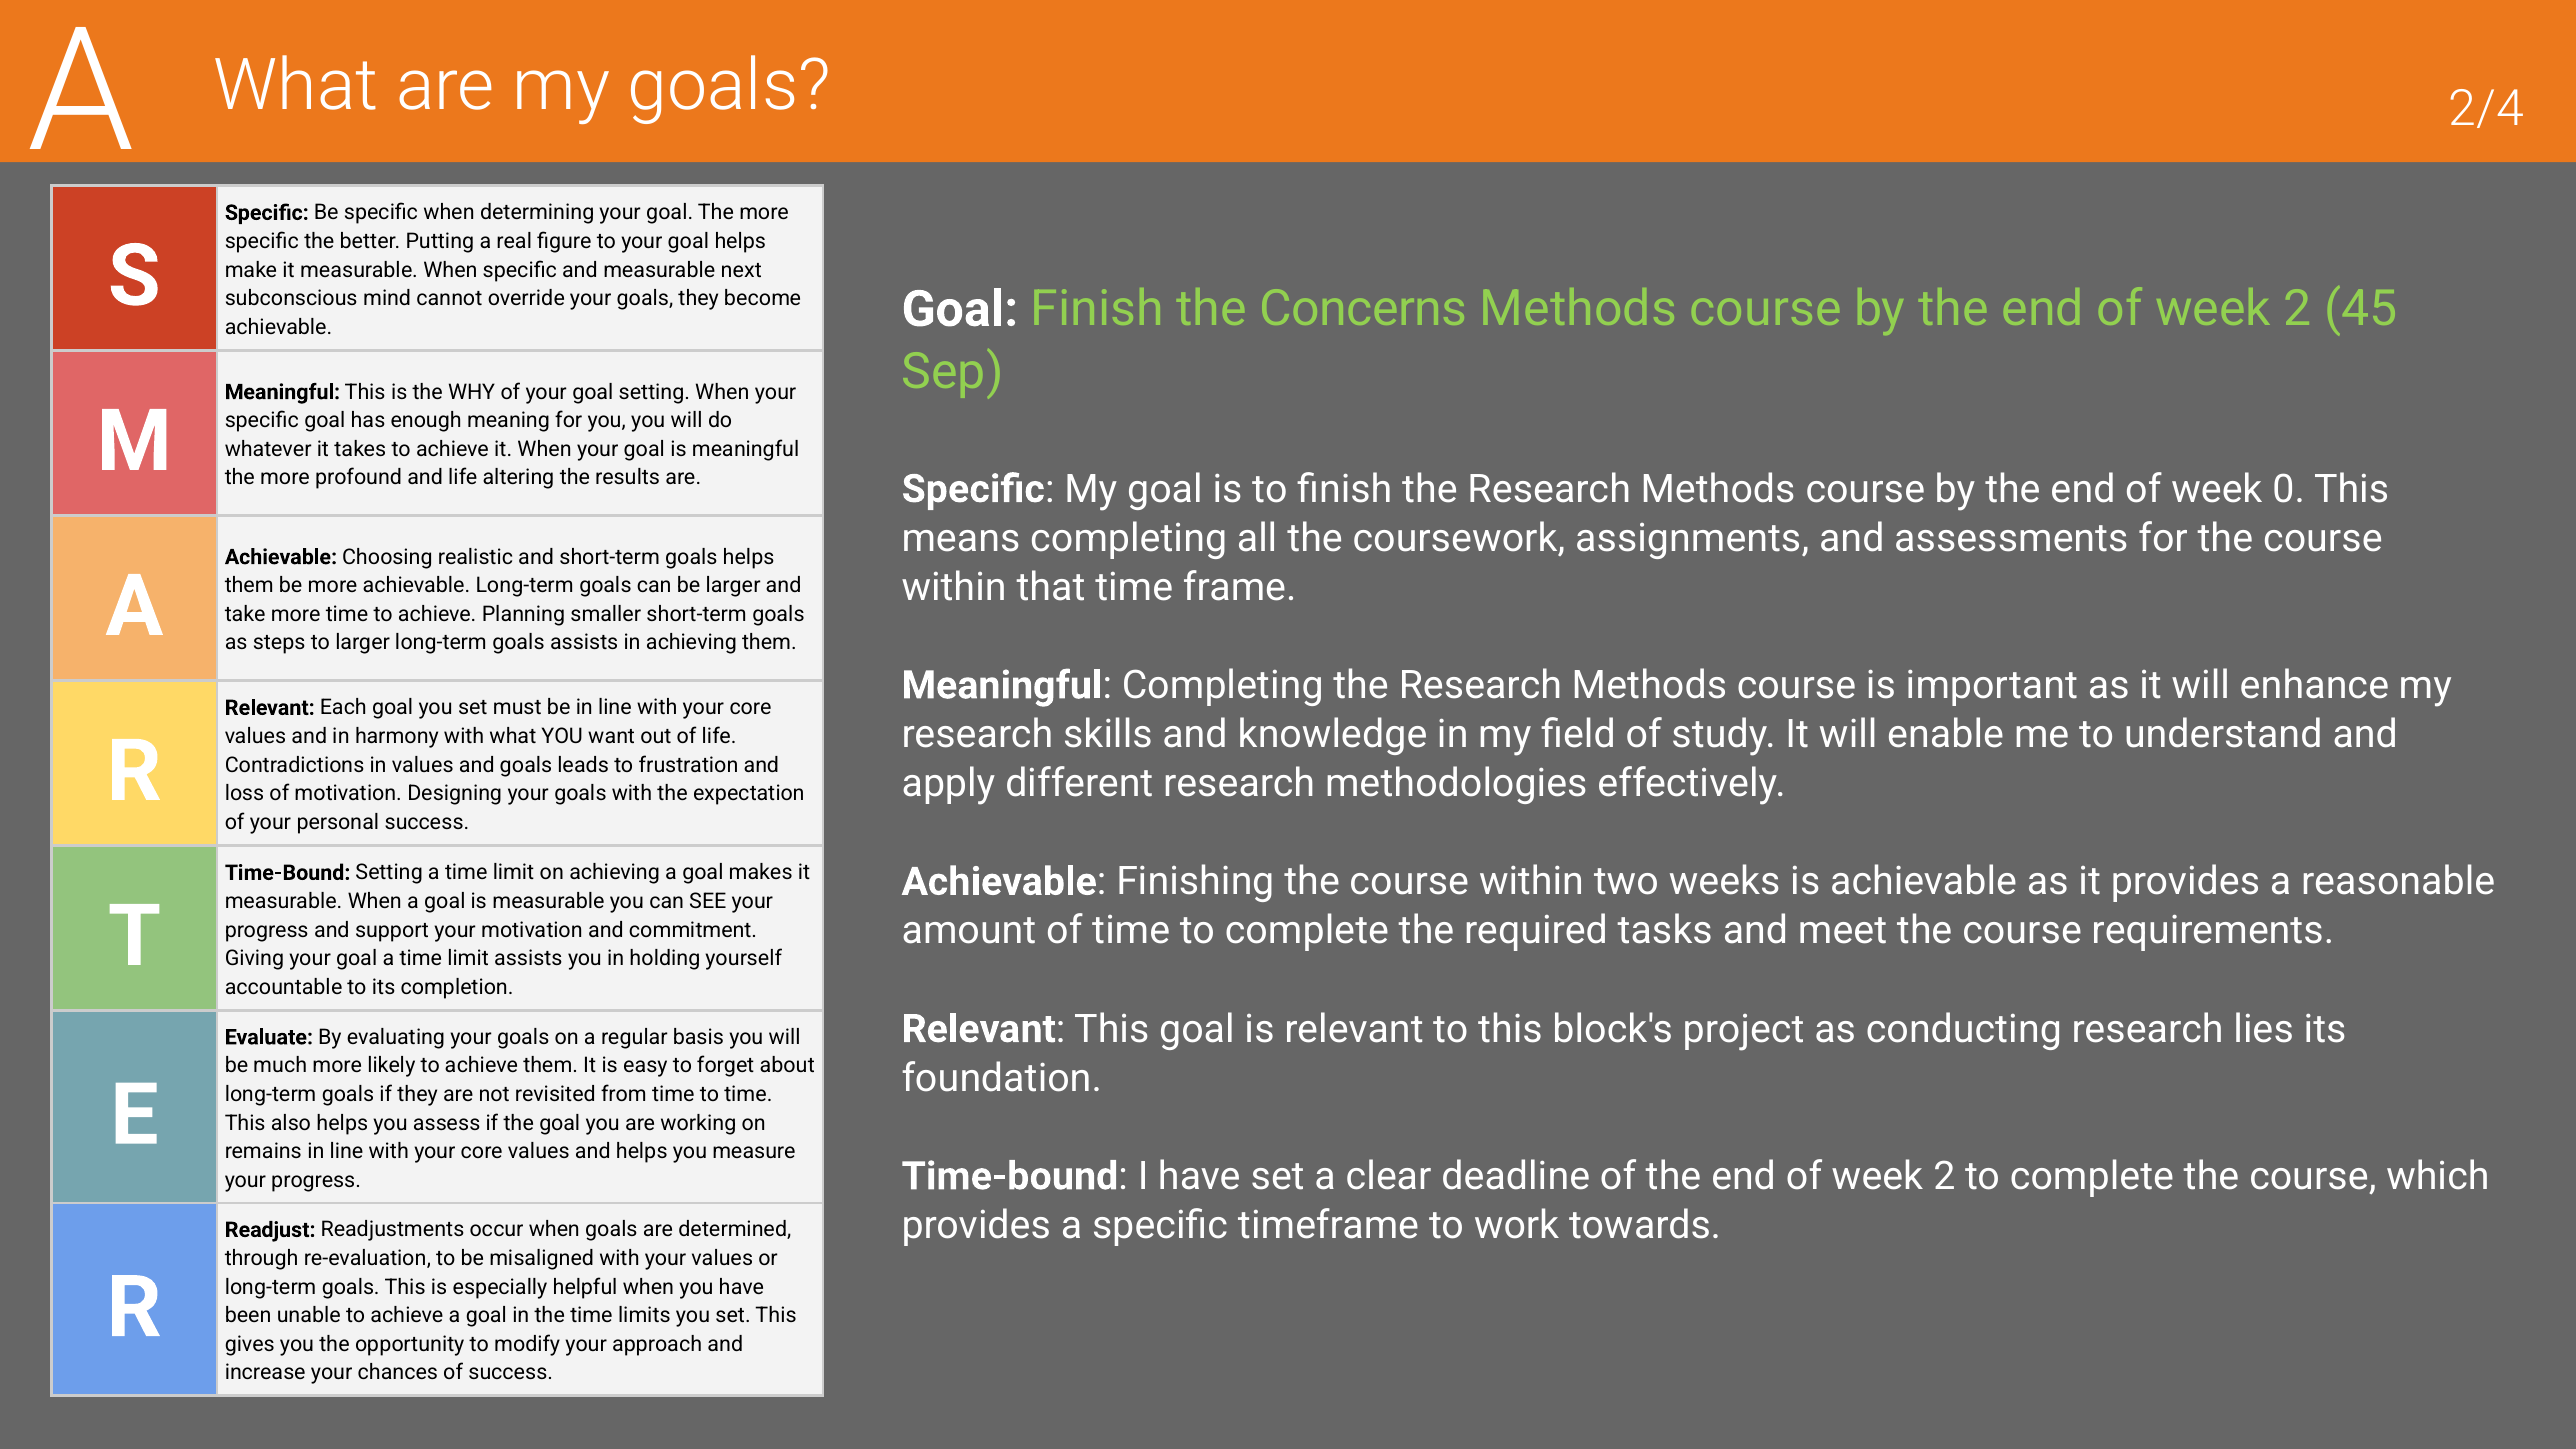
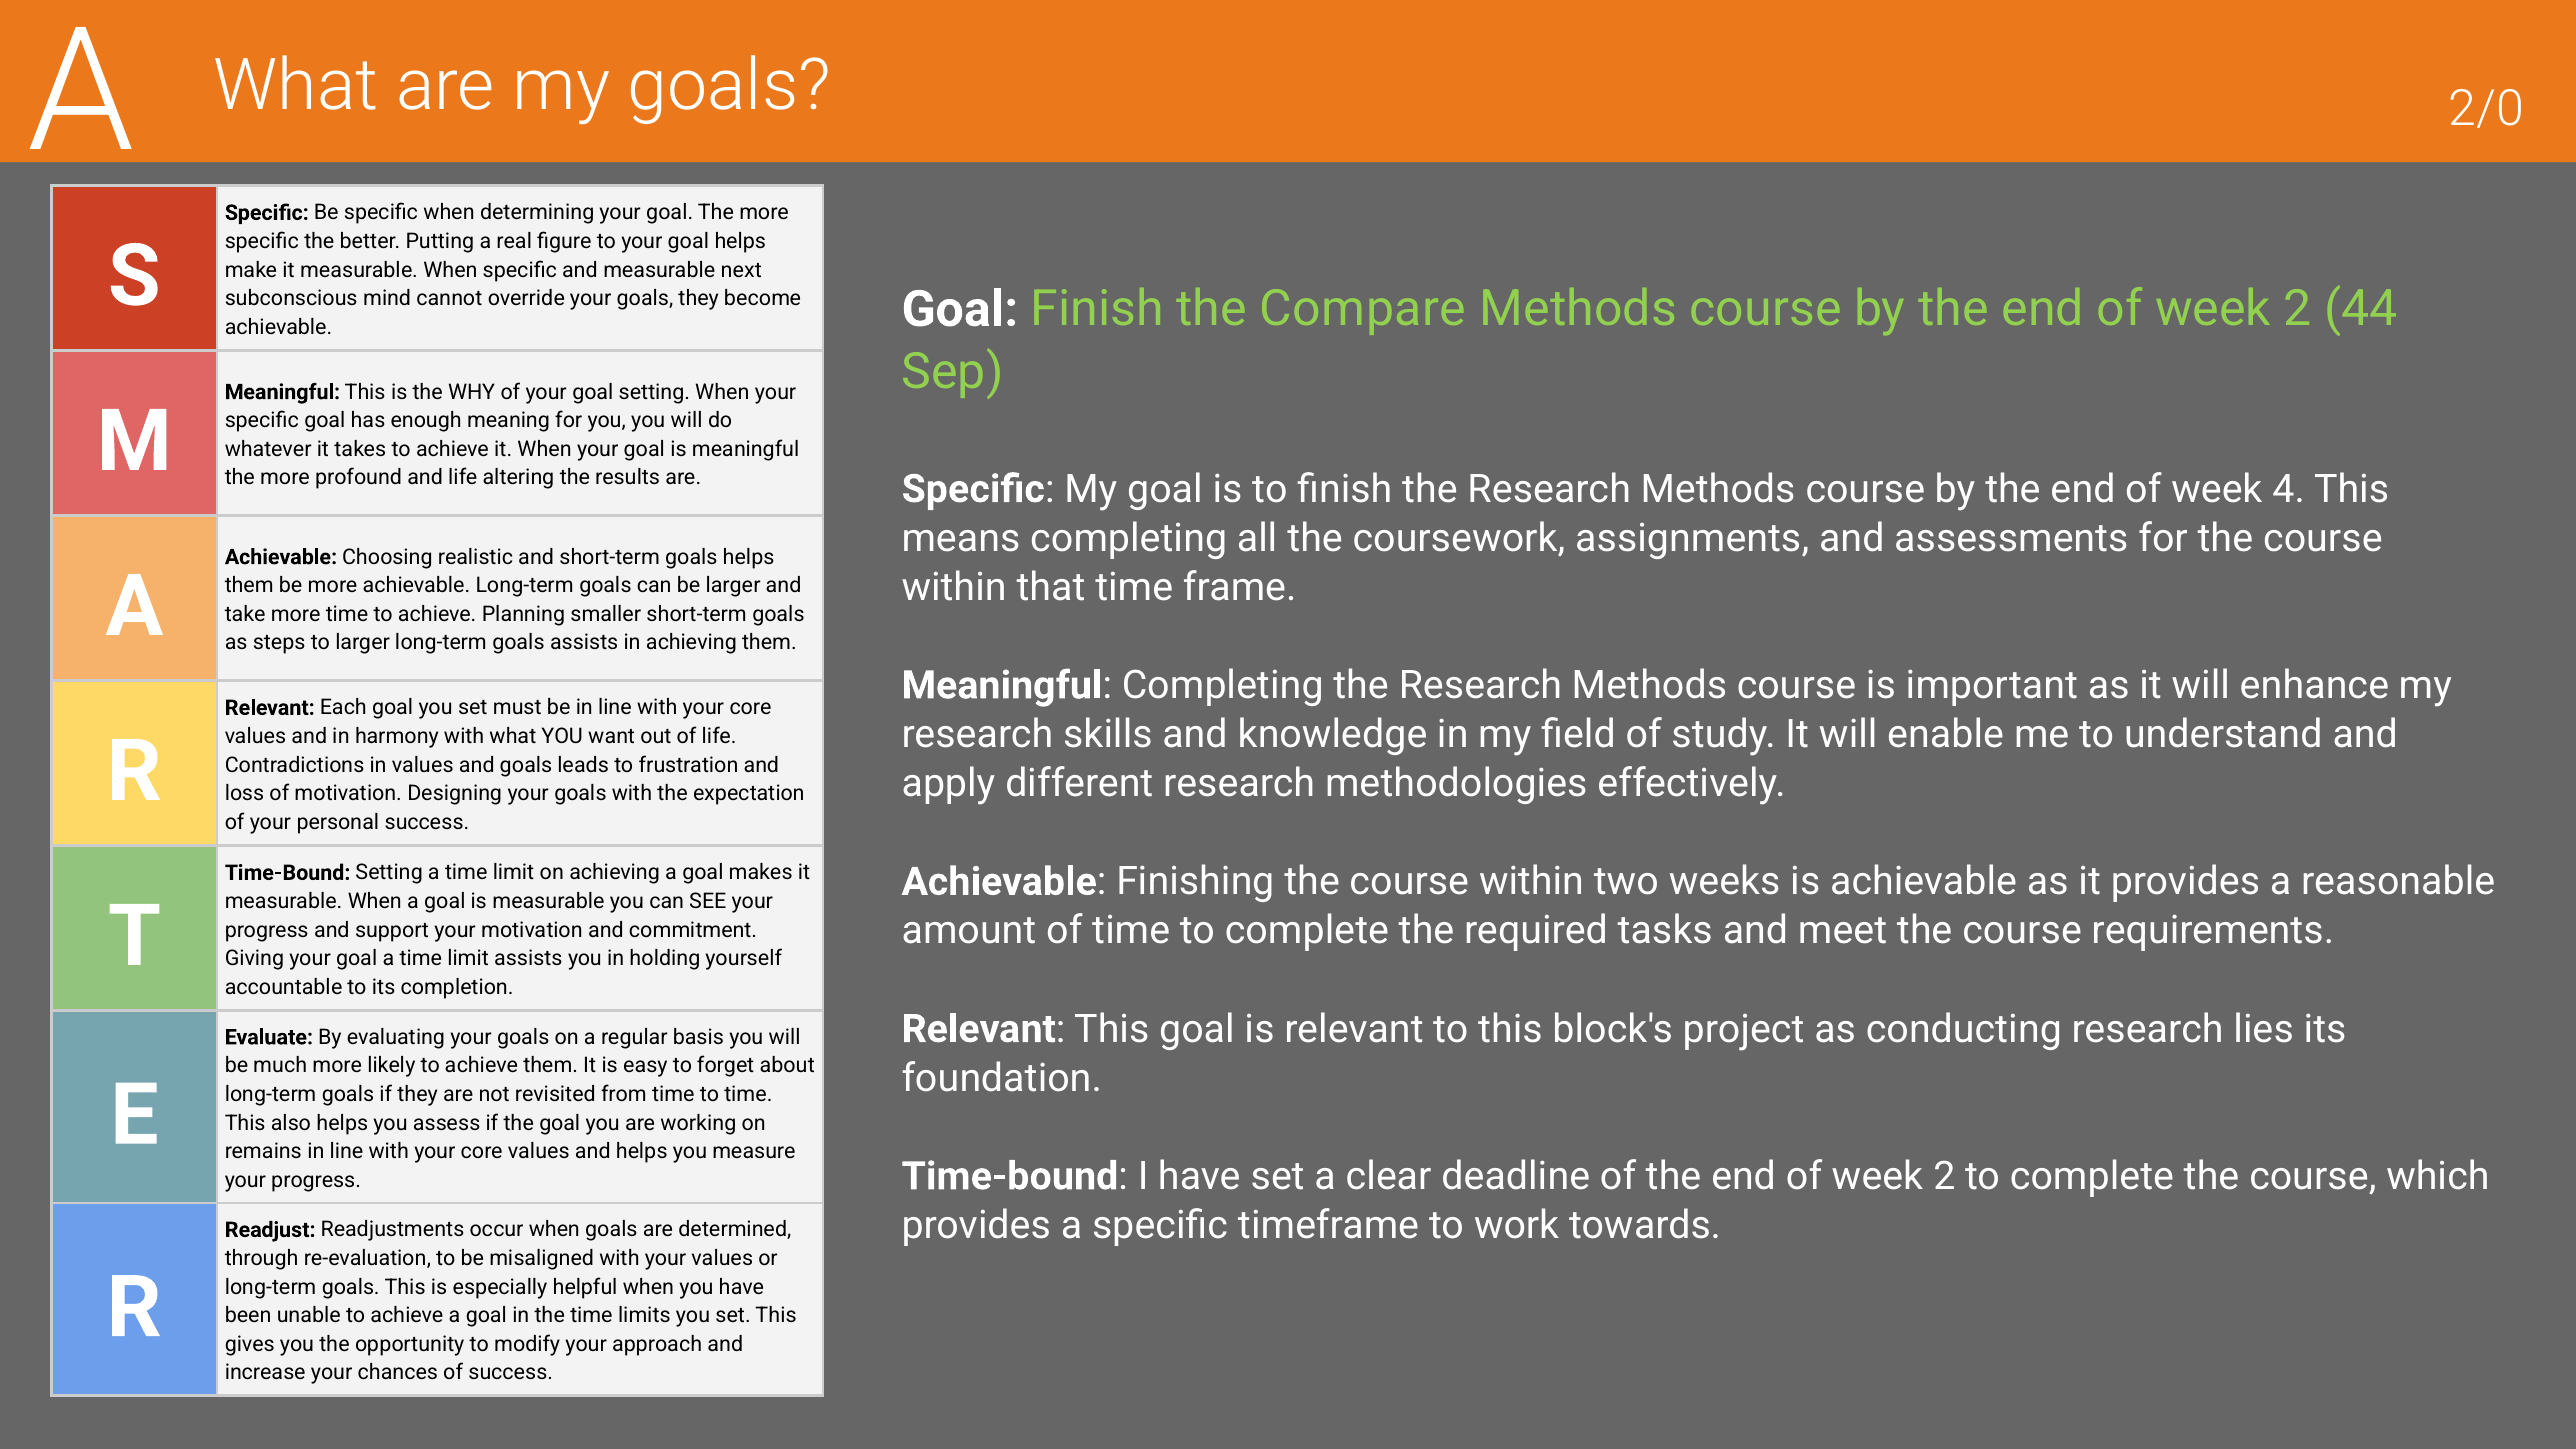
2/4: 2/4 -> 2/0
Concerns: Concerns -> Compare
45: 45 -> 44
0: 0 -> 4
